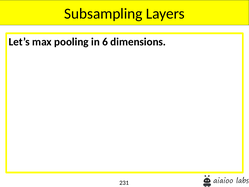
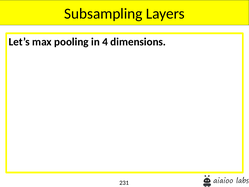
6: 6 -> 4
